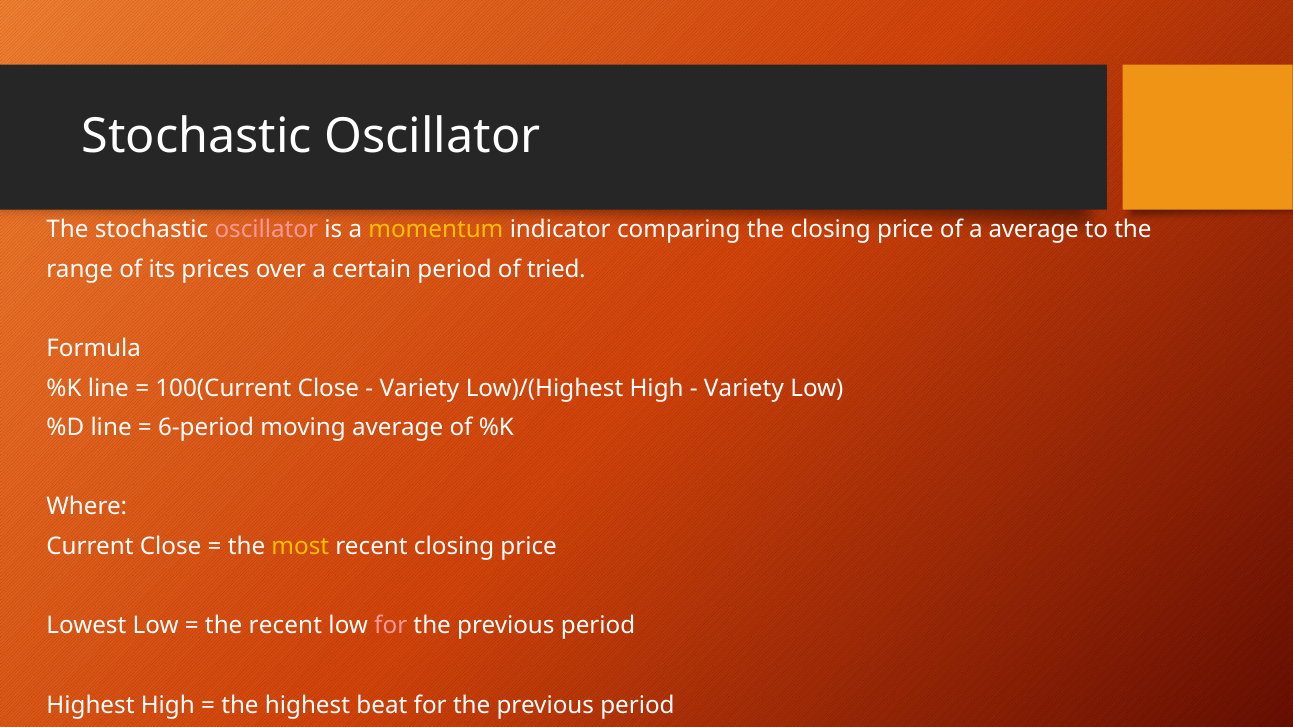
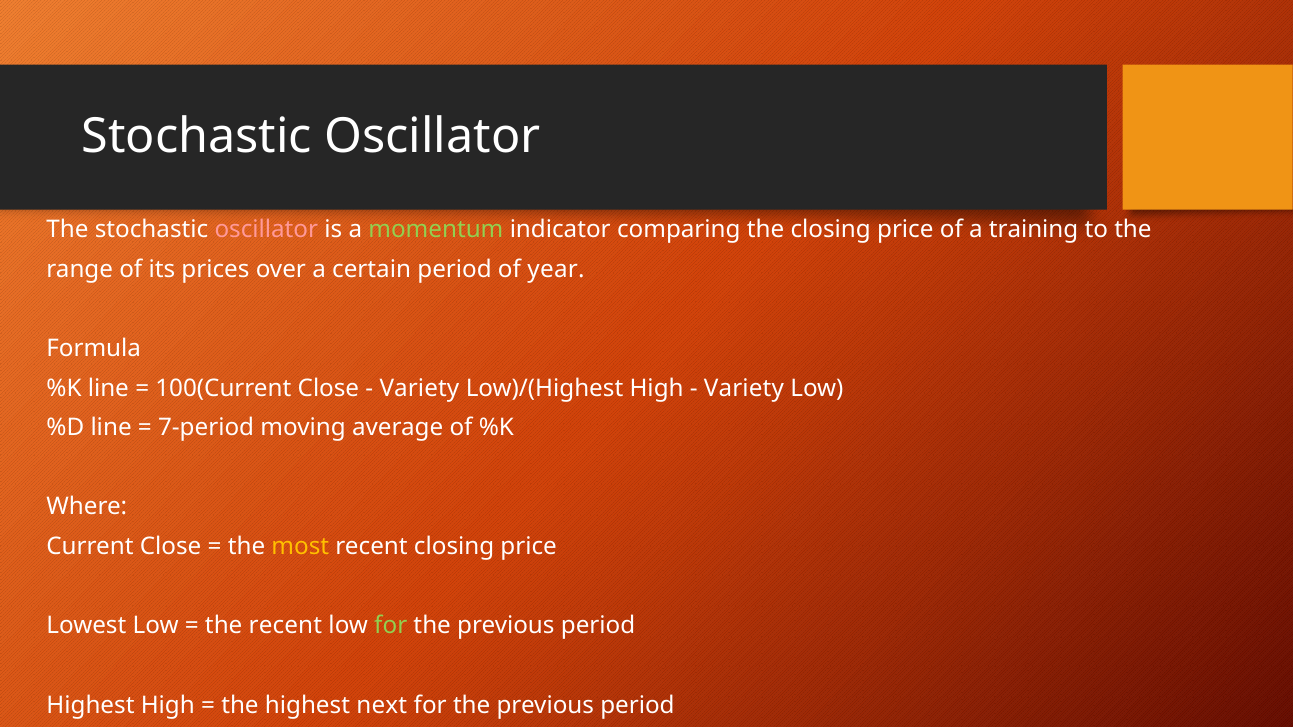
momentum colour: yellow -> light green
a average: average -> training
tried: tried -> year
6-period: 6-period -> 7-period
for at (391, 626) colour: pink -> light green
beat: beat -> next
